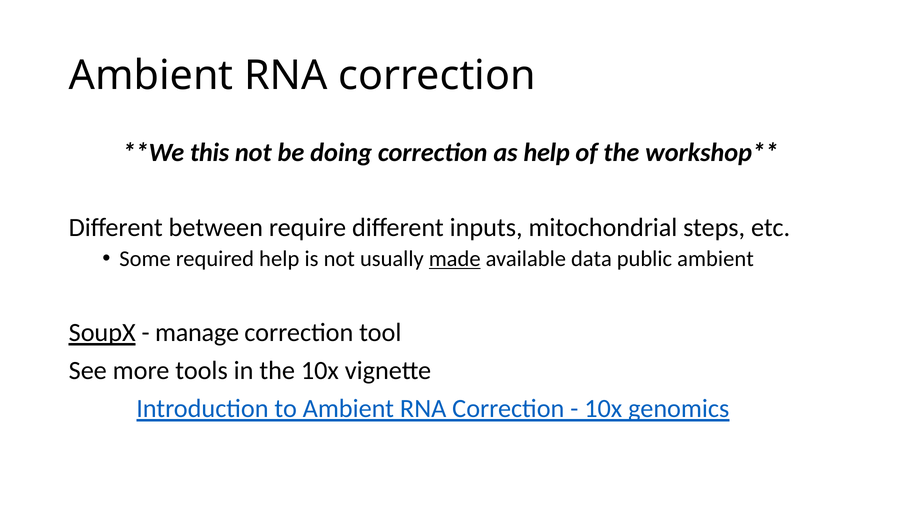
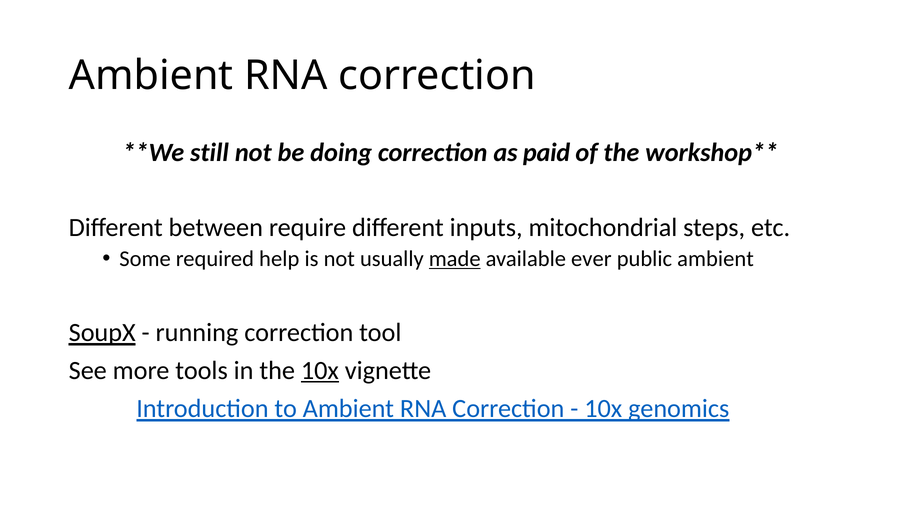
this: this -> still
as help: help -> paid
data: data -> ever
manage: manage -> running
10x at (320, 370) underline: none -> present
